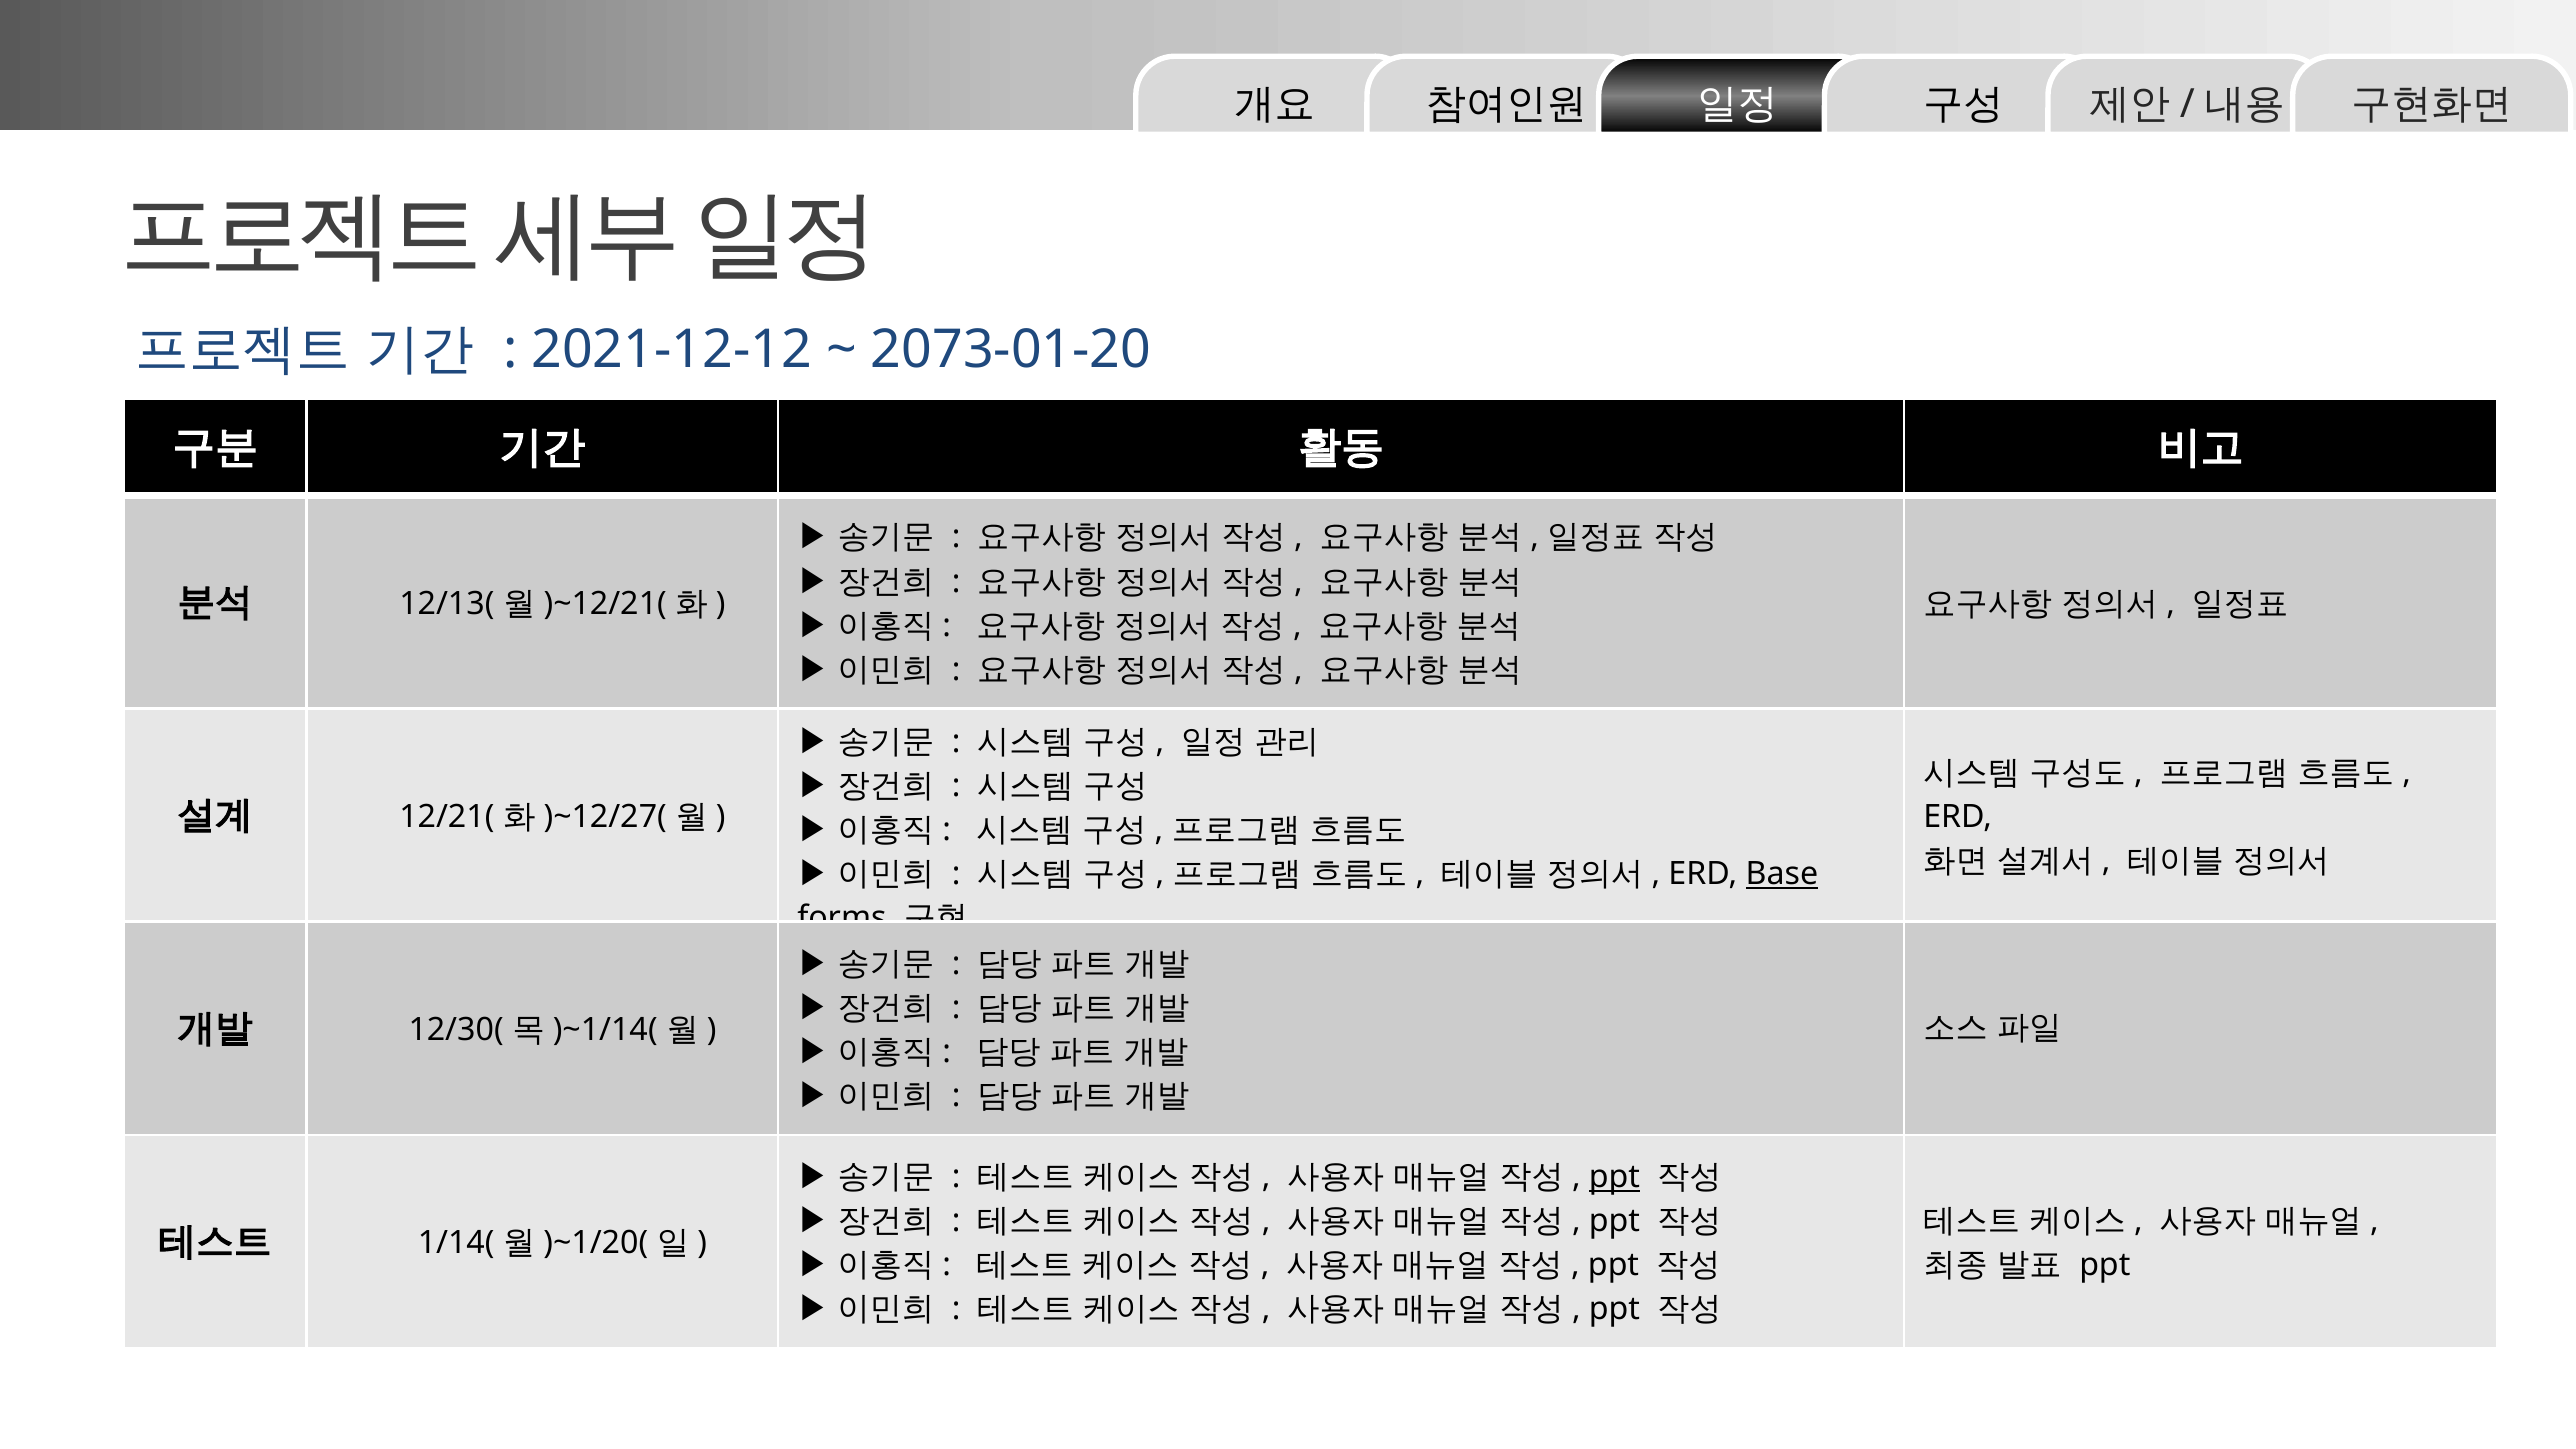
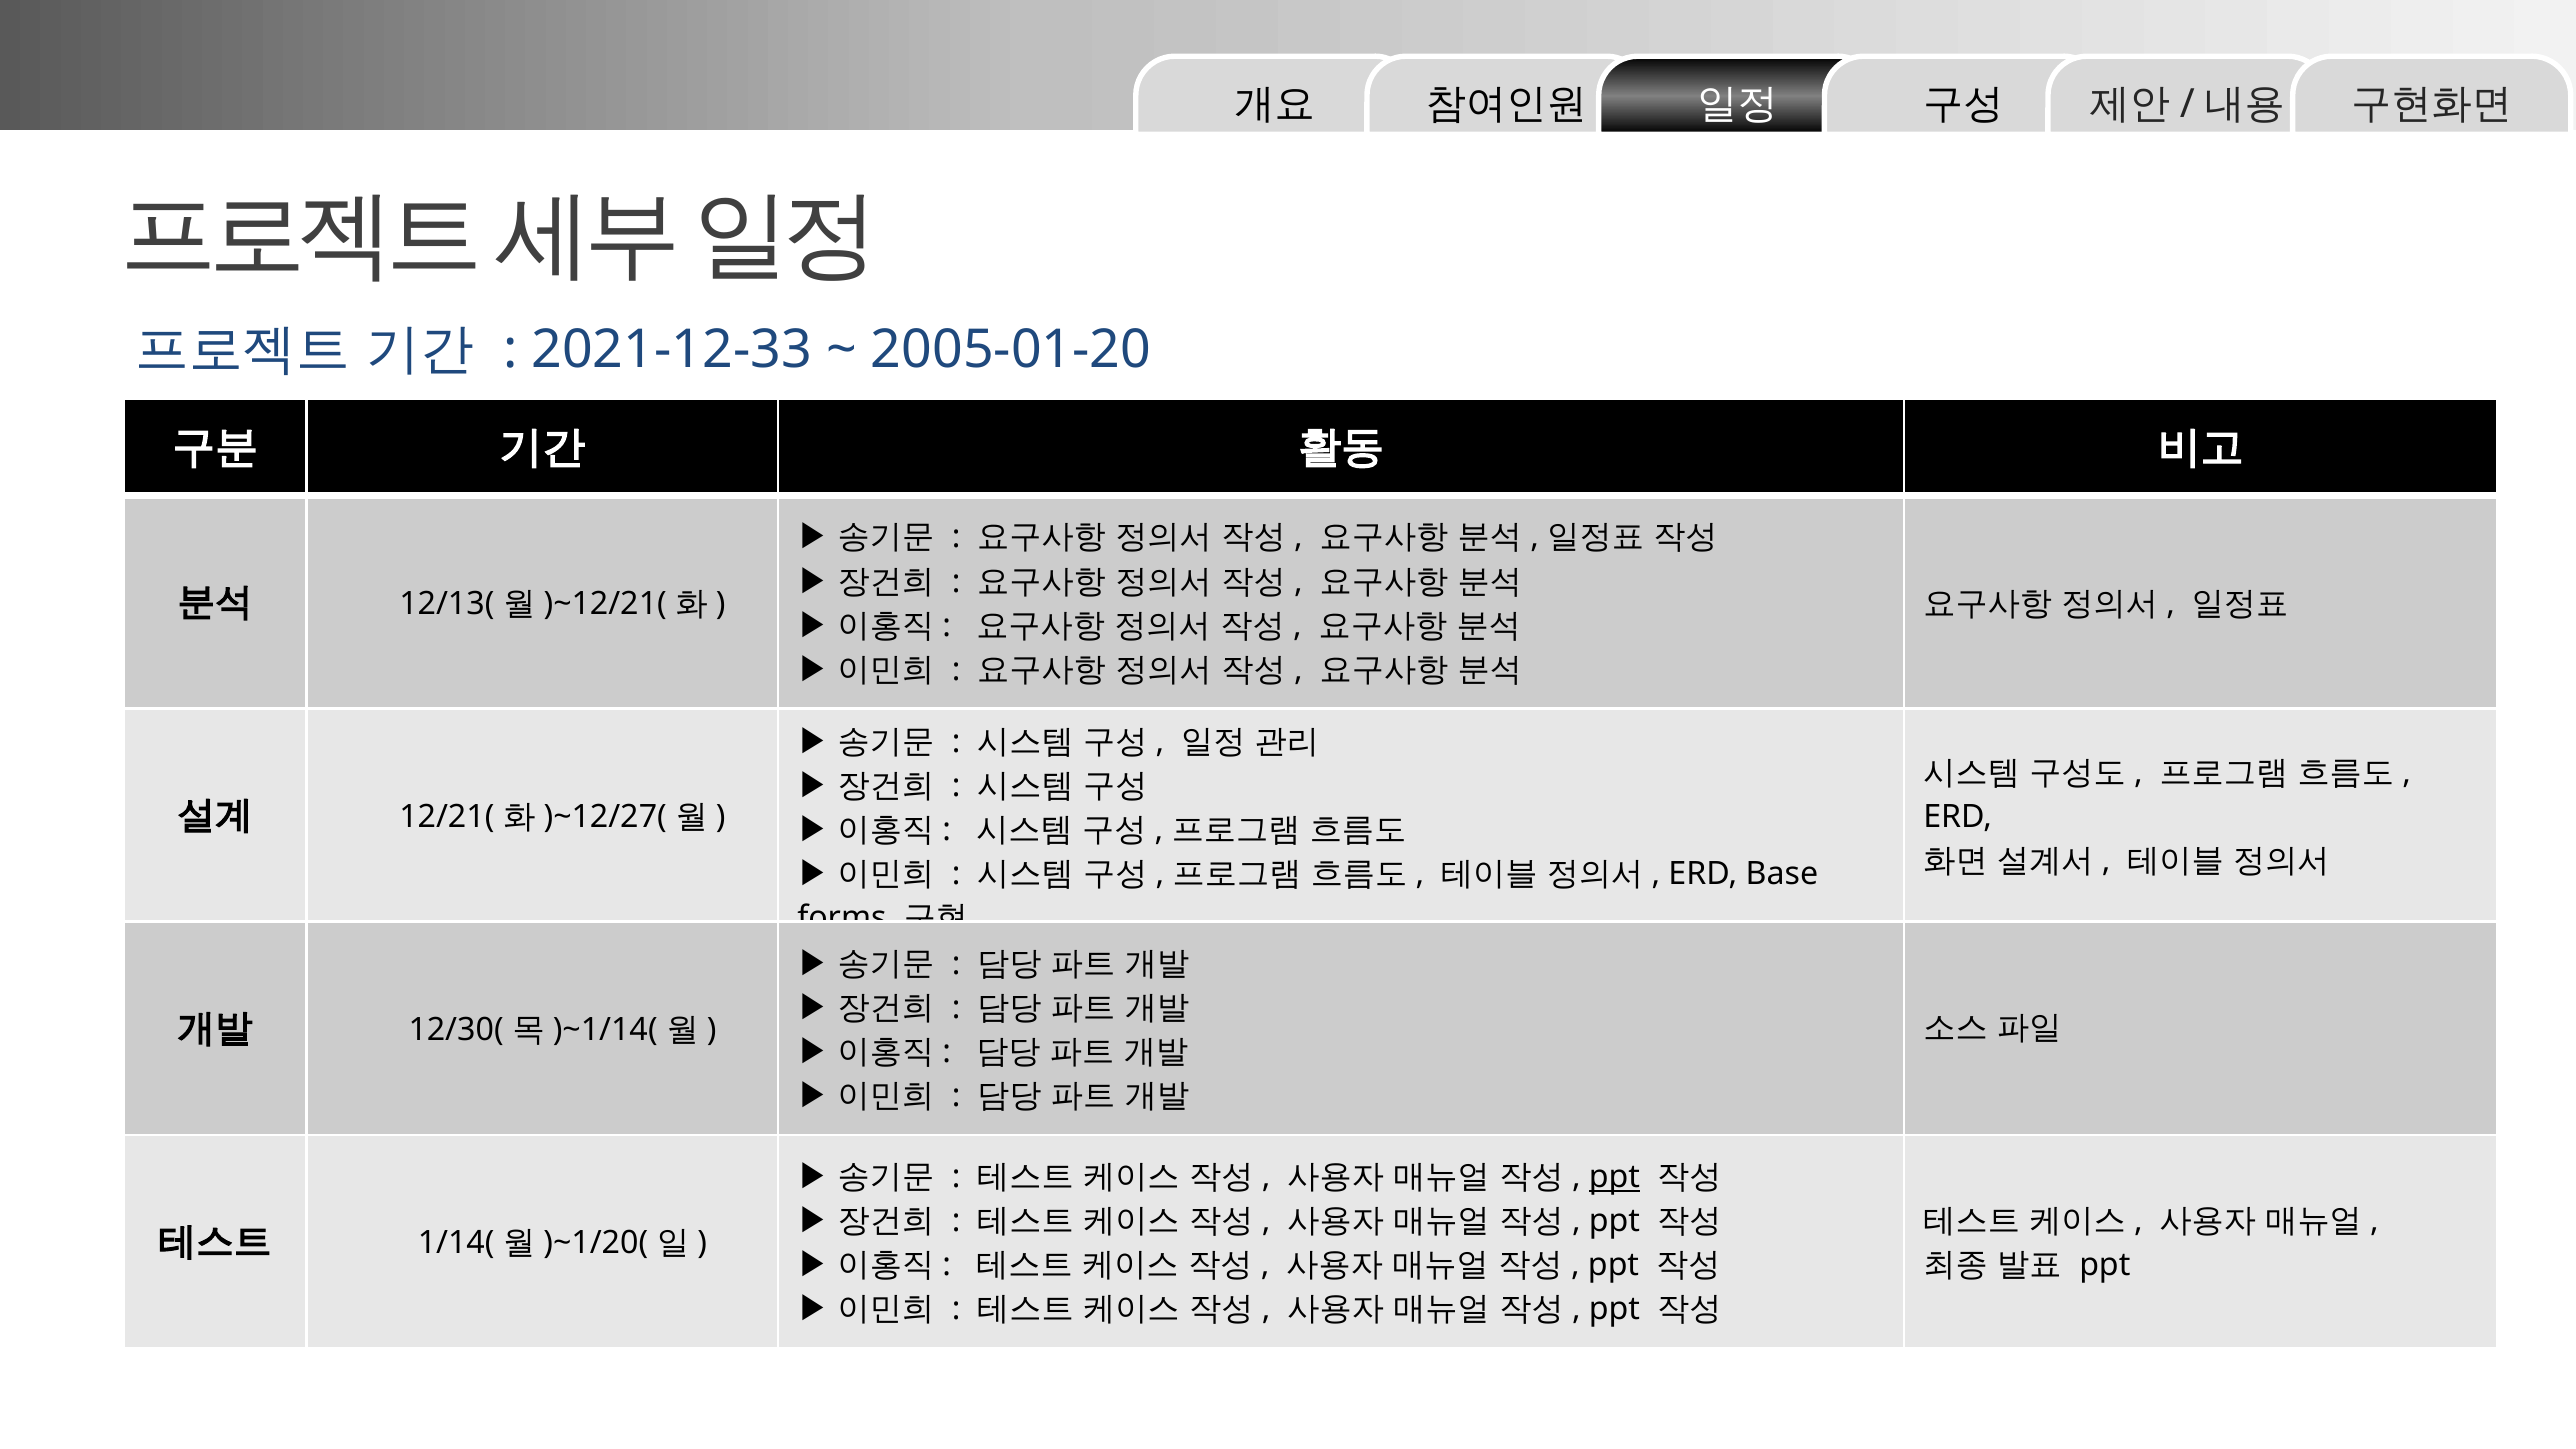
2021-12-12: 2021-12-12 -> 2021-12-33
2073-01-20: 2073-01-20 -> 2005-01-20
Base underline: present -> none
